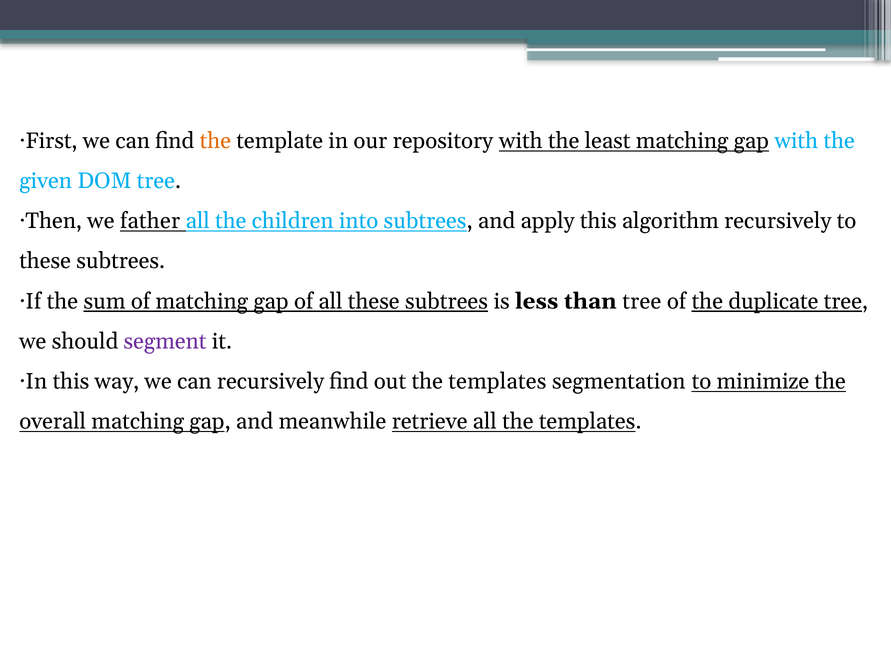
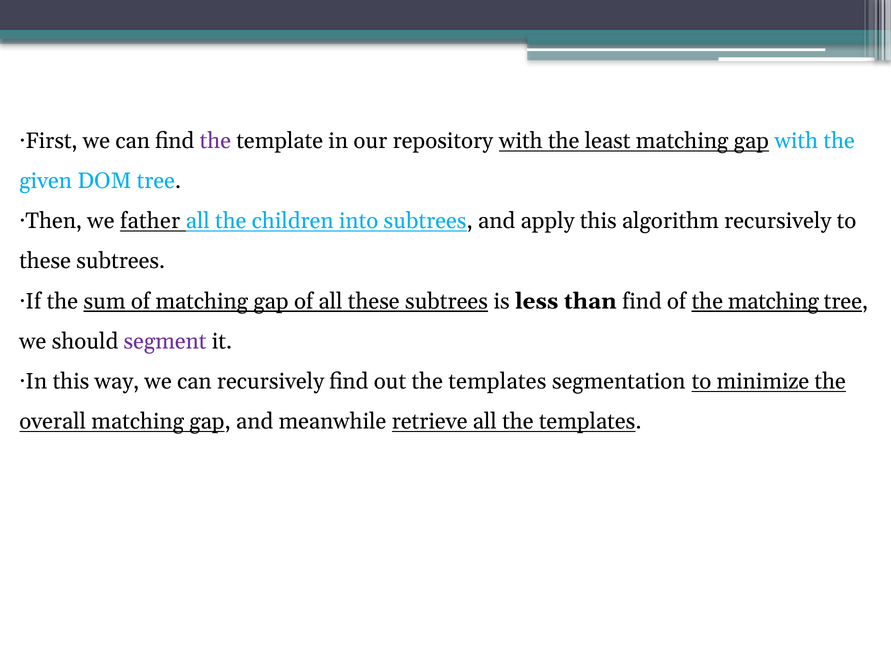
the at (215, 141) colour: orange -> purple
than tree: tree -> find
the duplicate: duplicate -> matching
